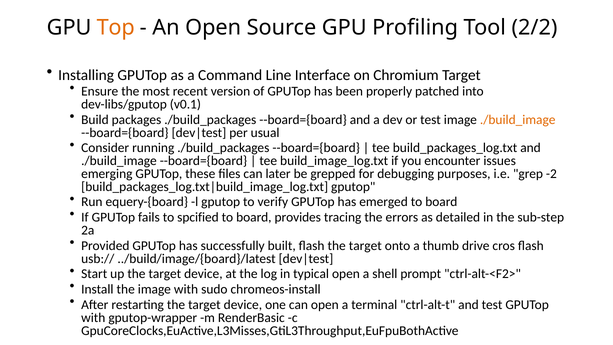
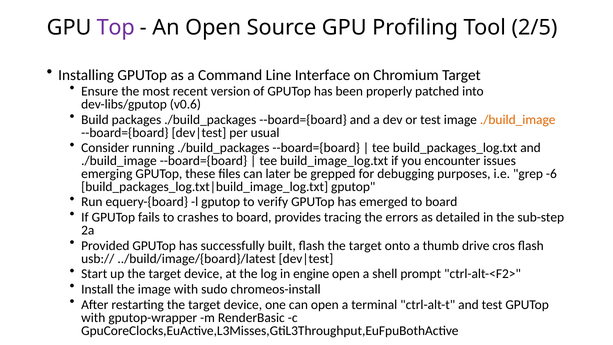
Top colour: orange -> purple
2/2: 2/2 -> 2/5
v0.1: v0.1 -> v0.6
-2: -2 -> -6
spcified: spcified -> crashes
typical: typical -> engine
